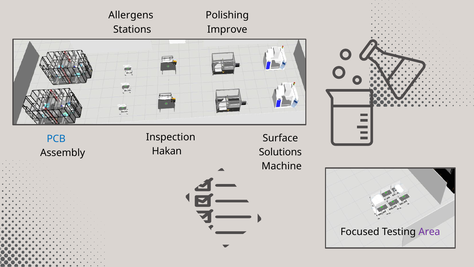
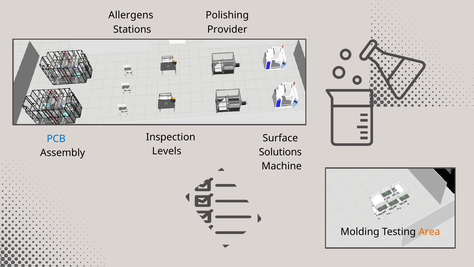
Improve: Improve -> Provider
Hakan: Hakan -> Levels
Focused: Focused -> Molding
Area colour: purple -> orange
